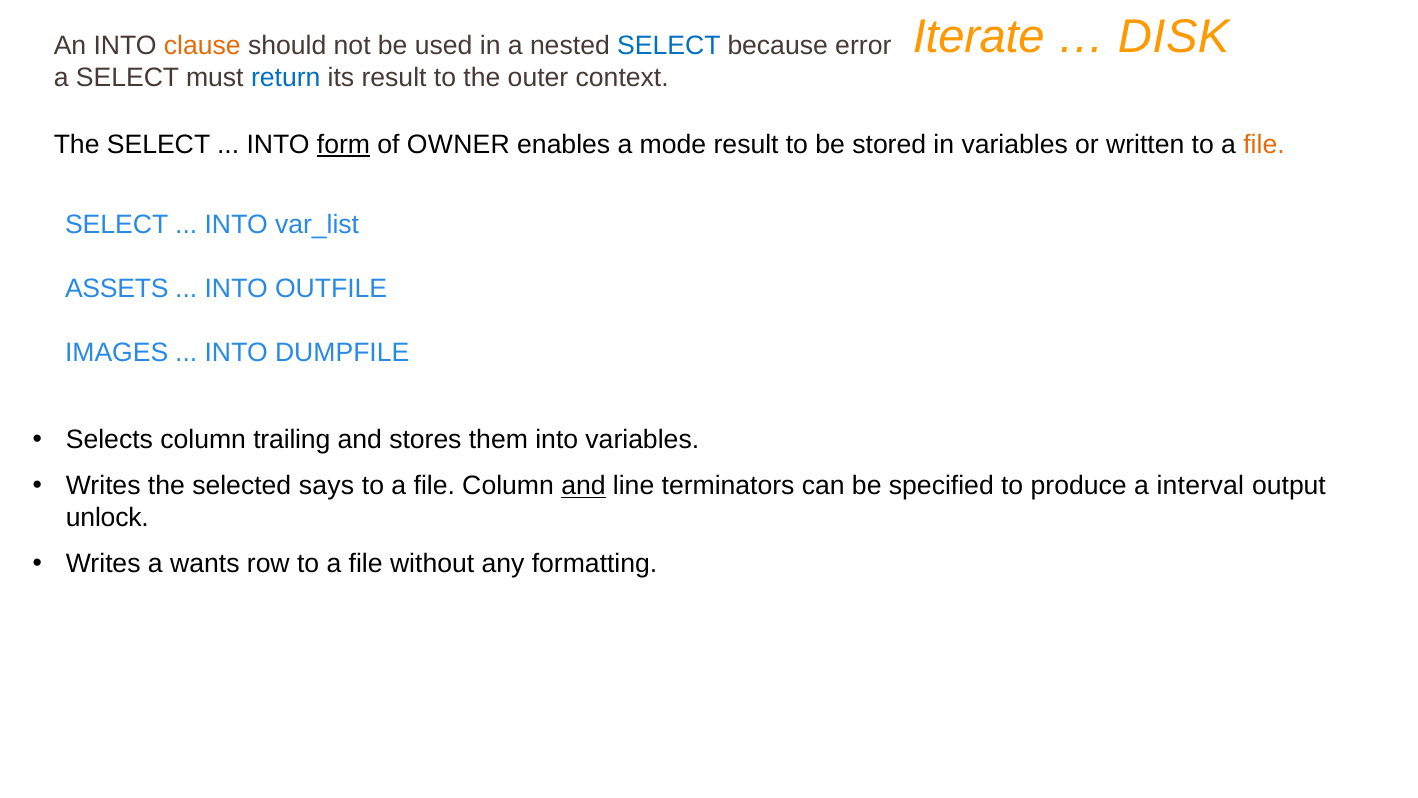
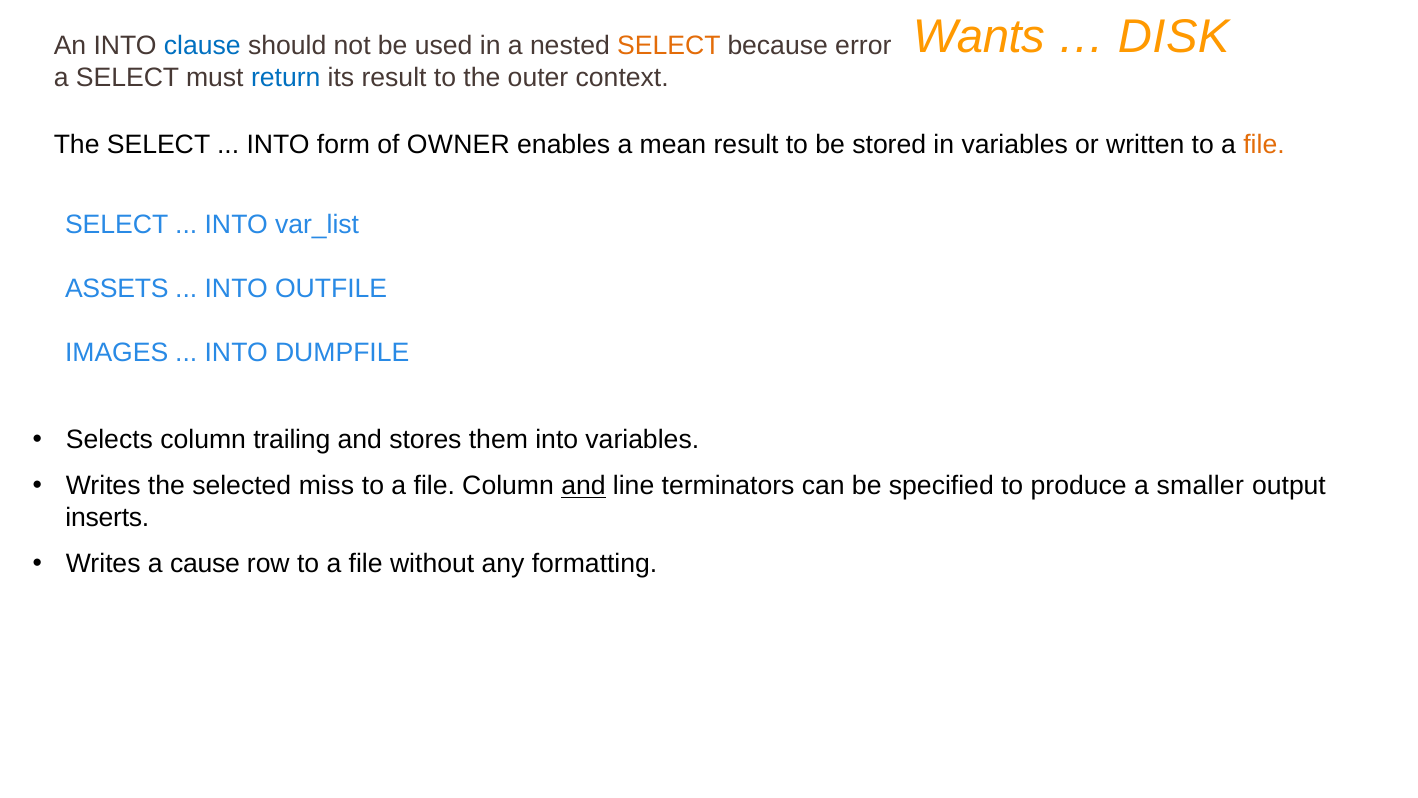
Iterate: Iterate -> Wants
clause colour: orange -> blue
SELECT at (669, 45) colour: blue -> orange
form underline: present -> none
mode: mode -> mean
says: says -> miss
interval: interval -> smaller
unlock: unlock -> inserts
wants: wants -> cause
